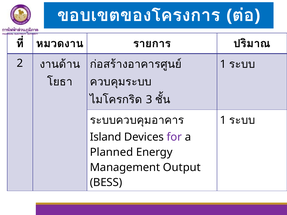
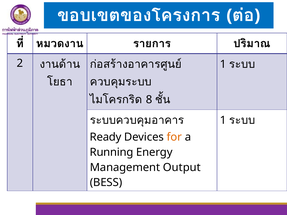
3: 3 -> 8
Island: Island -> Ready
for colour: purple -> orange
Planned: Planned -> Running
